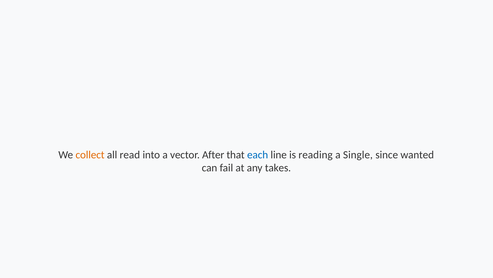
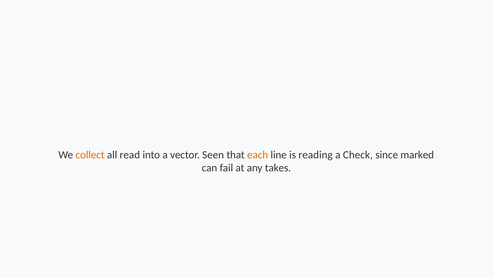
After: After -> Seen
each colour: blue -> orange
Single: Single -> Check
wanted: wanted -> marked
